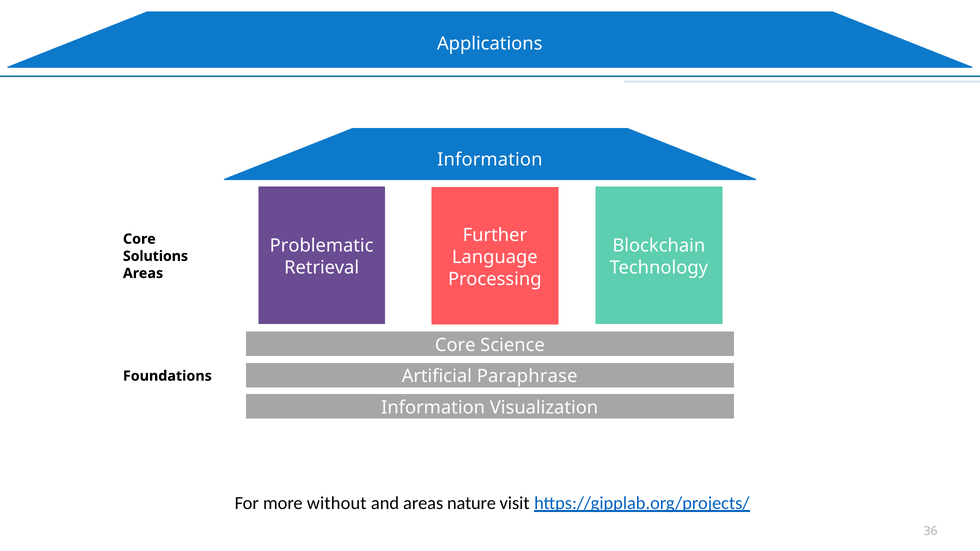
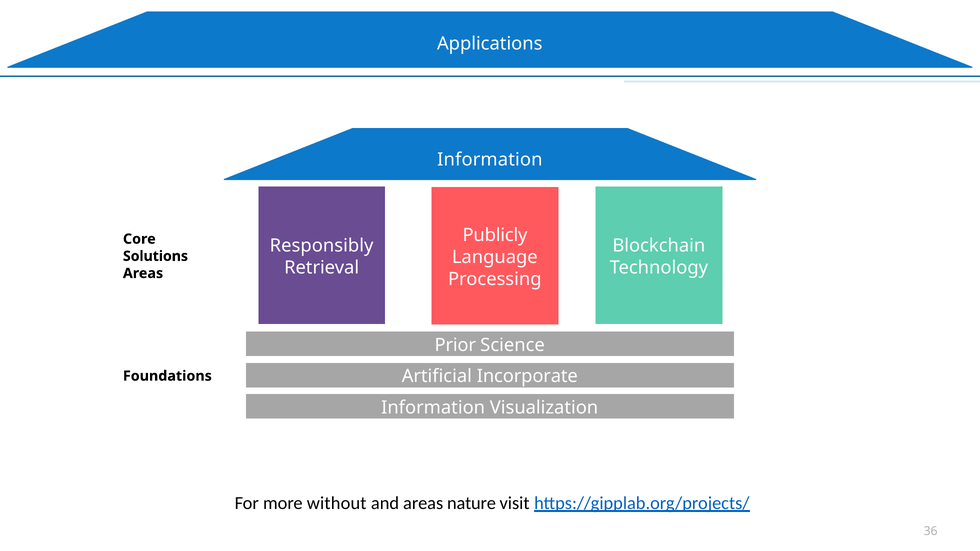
Further: Further -> Publicly
Problematic: Problematic -> Responsibly
Core at (455, 345): Core -> Prior
Paraphrase: Paraphrase -> Incorporate
